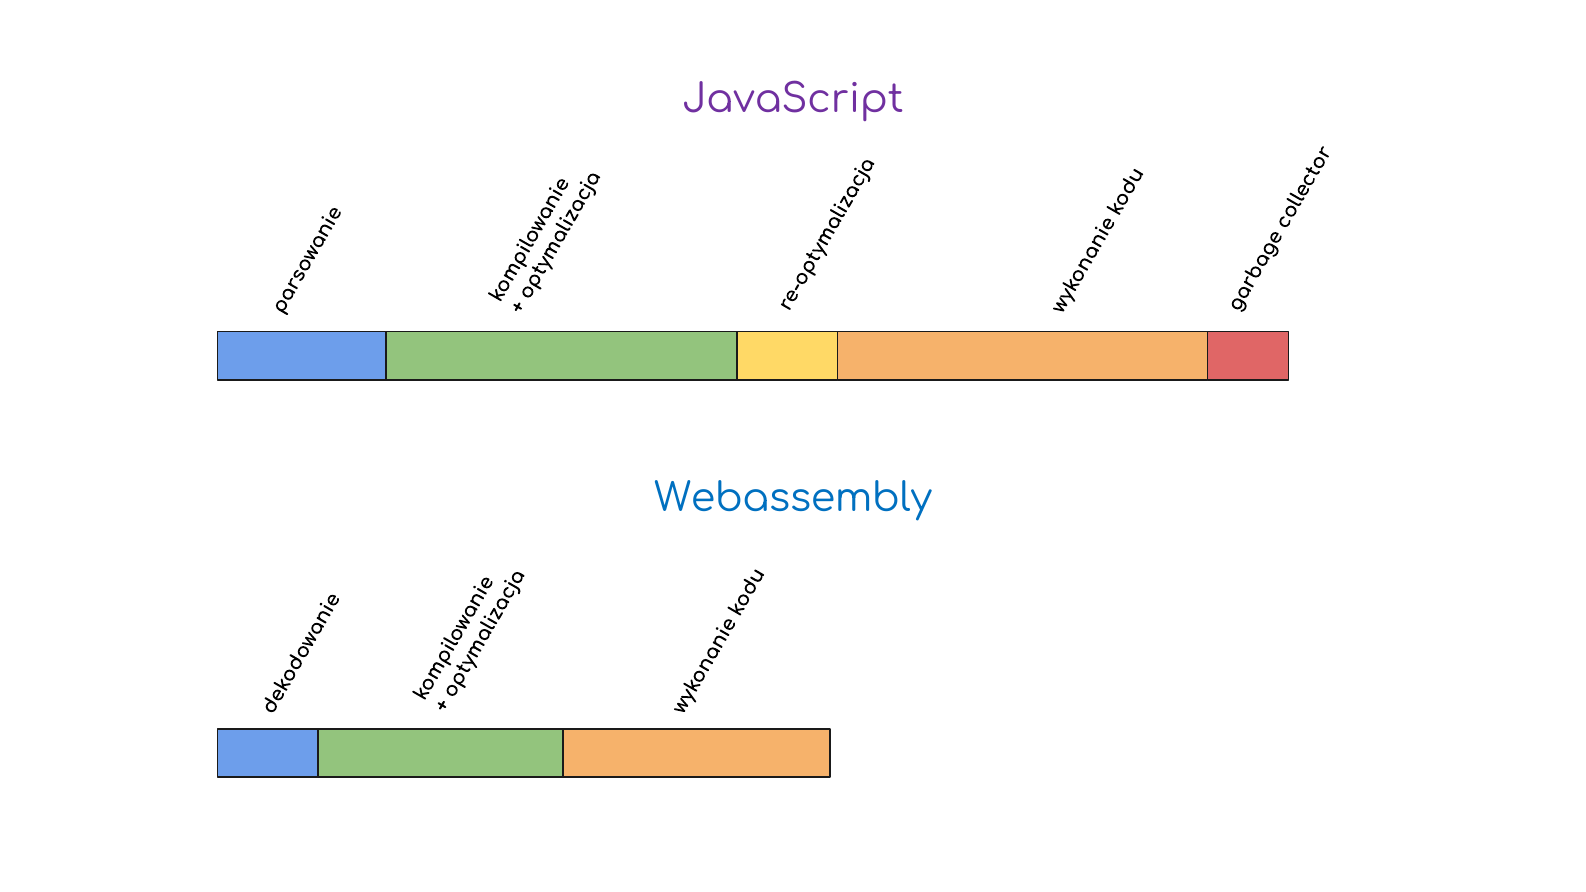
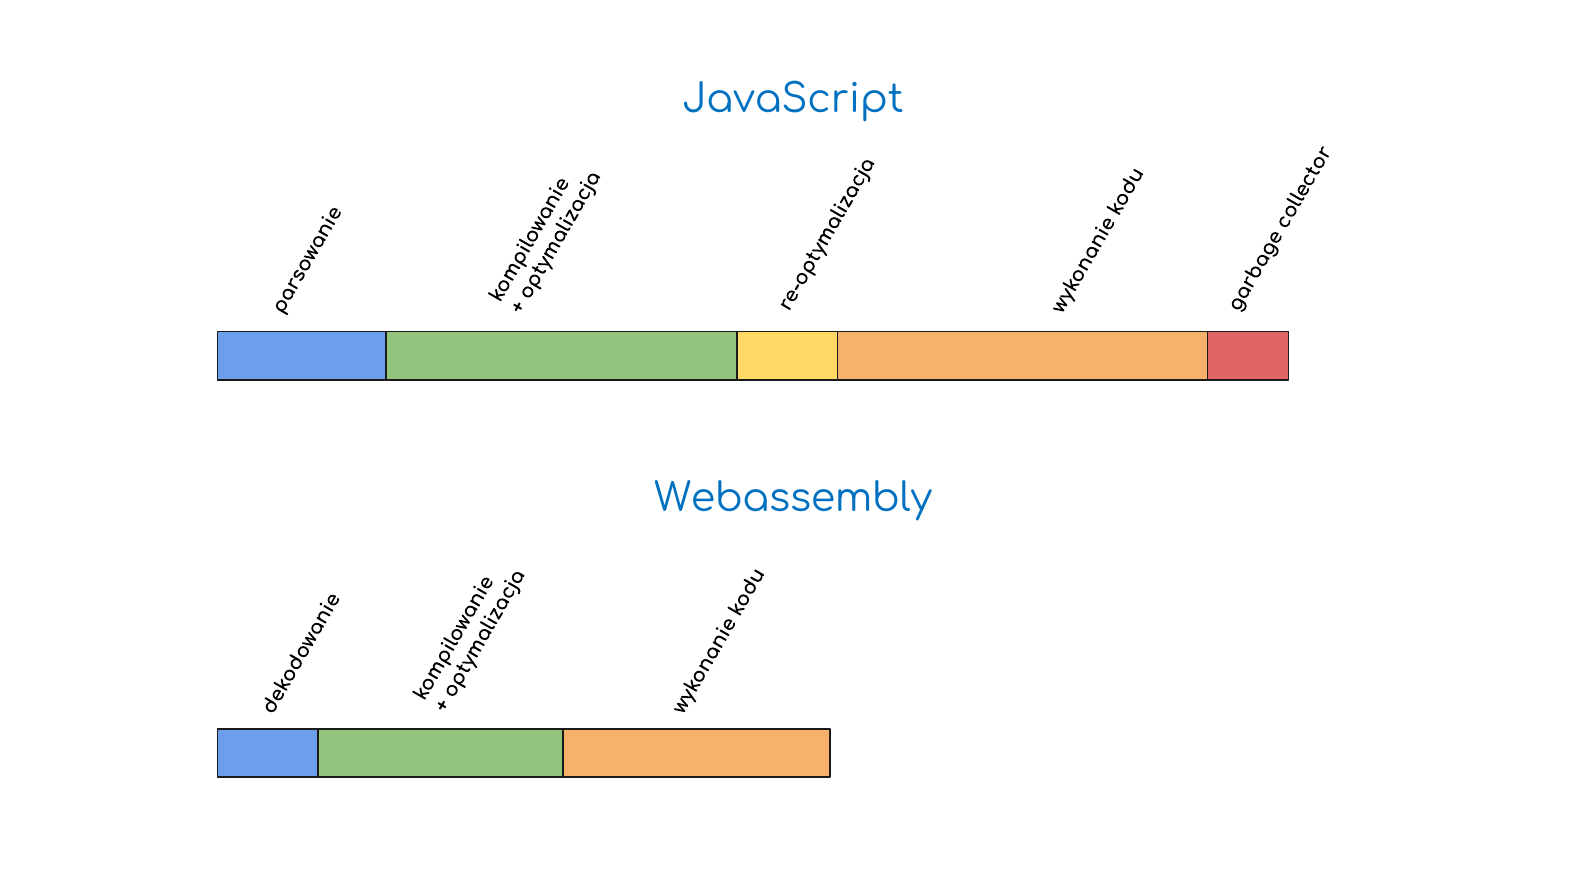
JavaScript colour: purple -> blue
